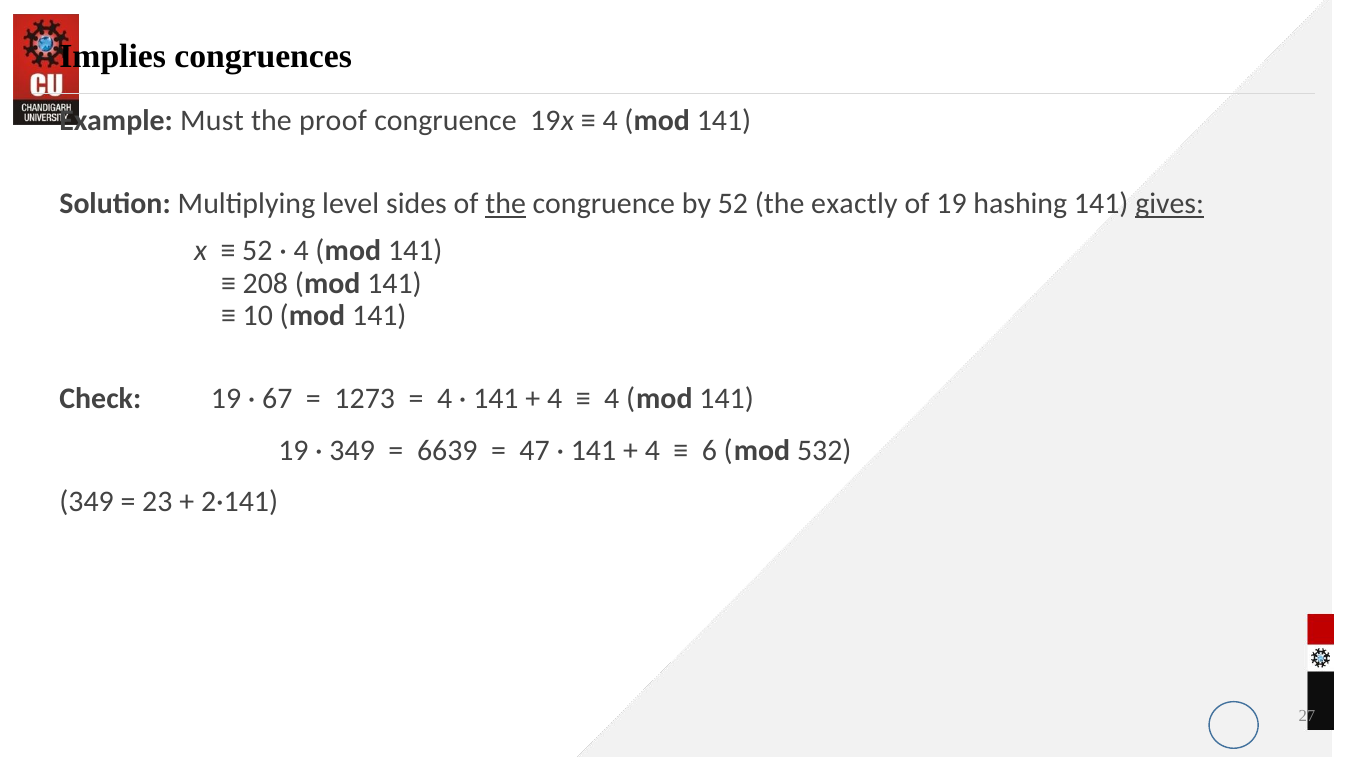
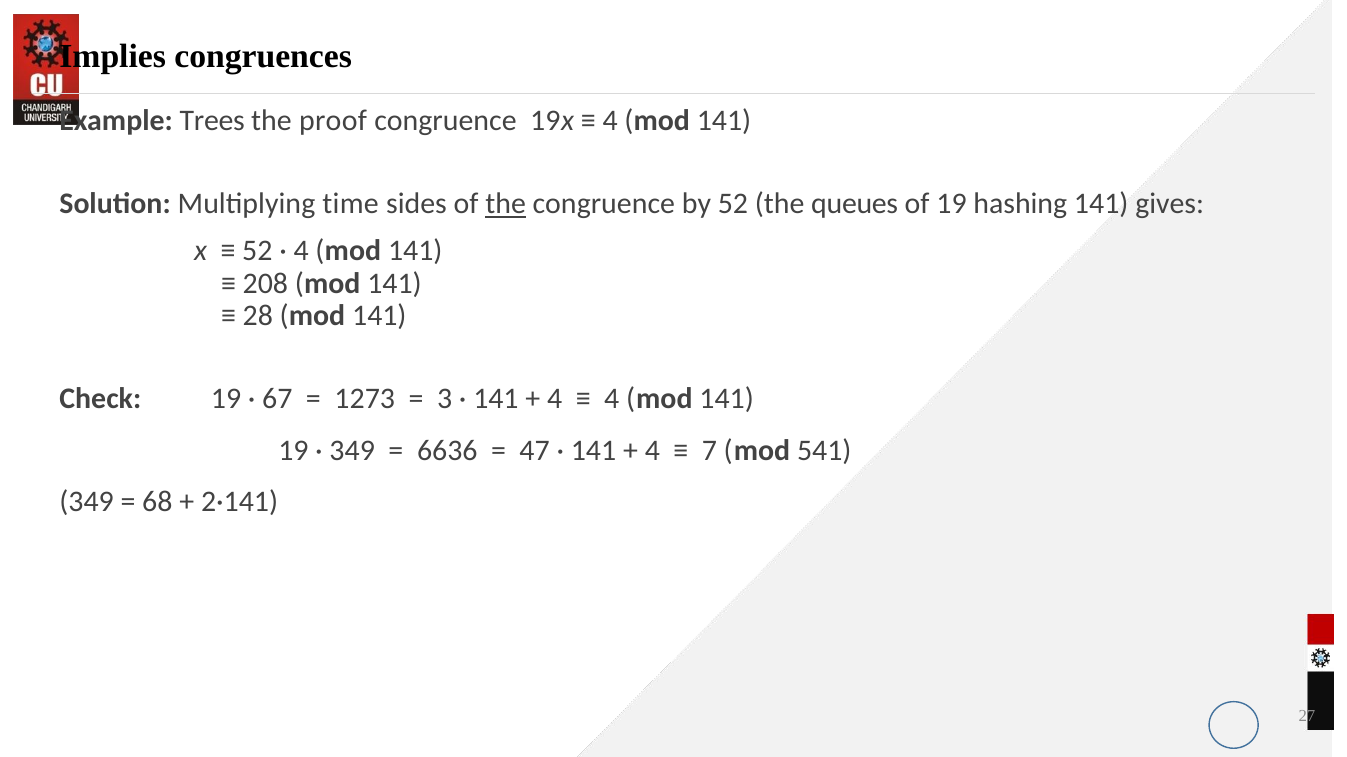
Must: Must -> Trees
level: level -> time
exactly: exactly -> queues
gives underline: present -> none
10: 10 -> 28
4 at (445, 399): 4 -> 3
6639: 6639 -> 6636
6: 6 -> 7
532: 532 -> 541
23: 23 -> 68
